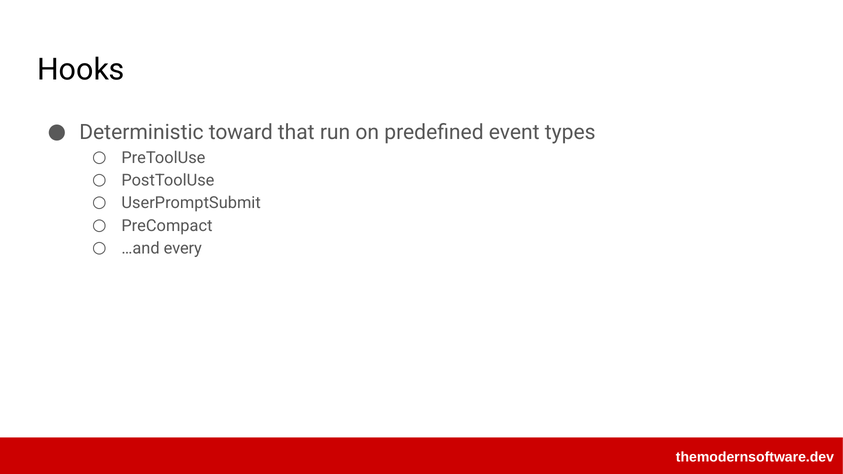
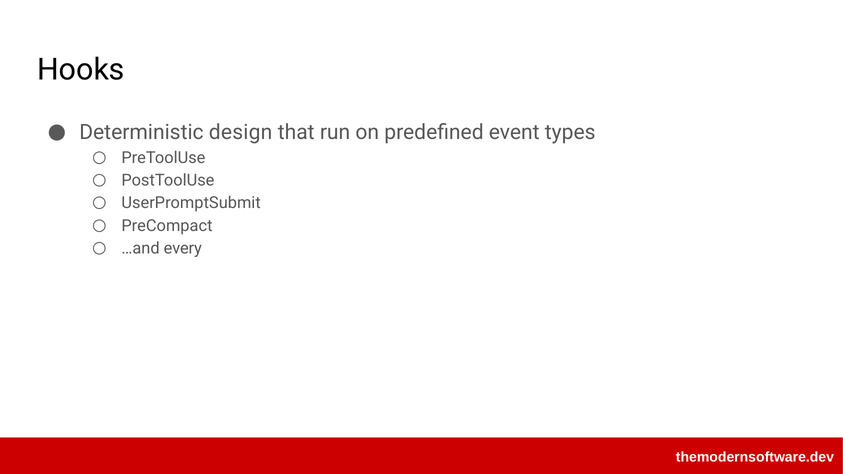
toward: toward -> design
